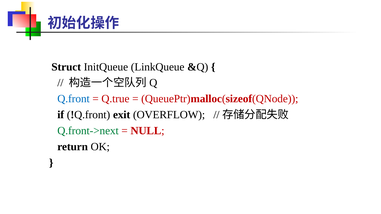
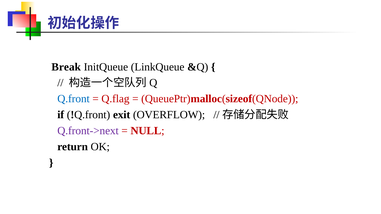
Struct: Struct -> Break
Q.true: Q.true -> Q.flag
Q.front->next colour: green -> purple
